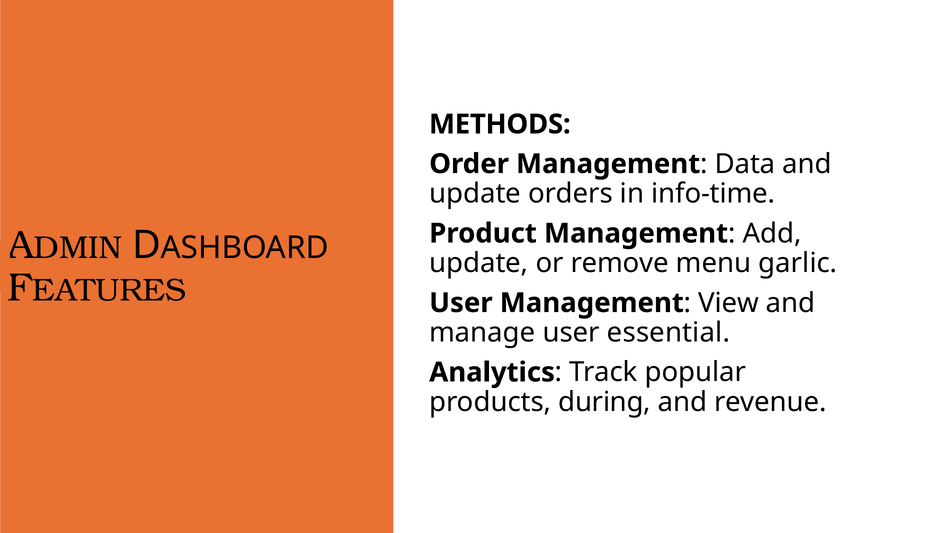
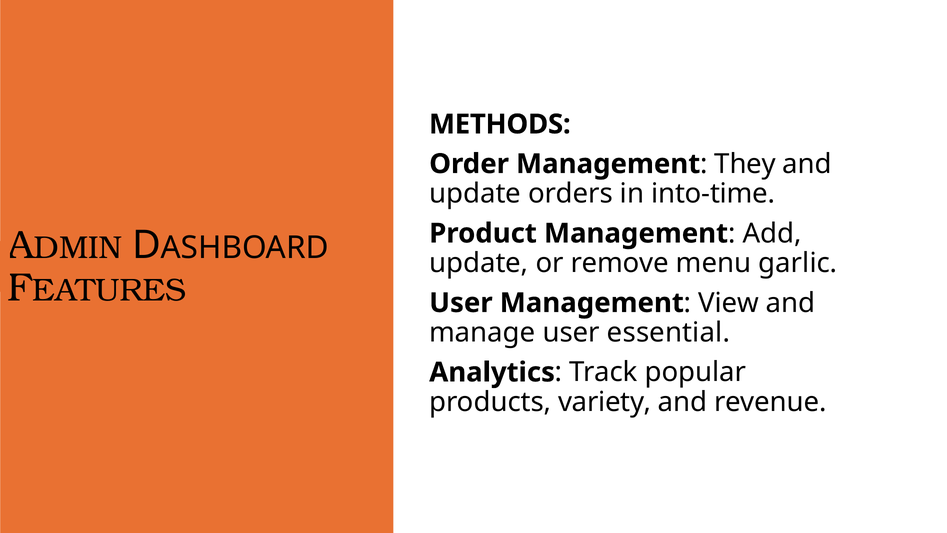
Data: Data -> They
info-time: info-time -> into-time
during: during -> variety
